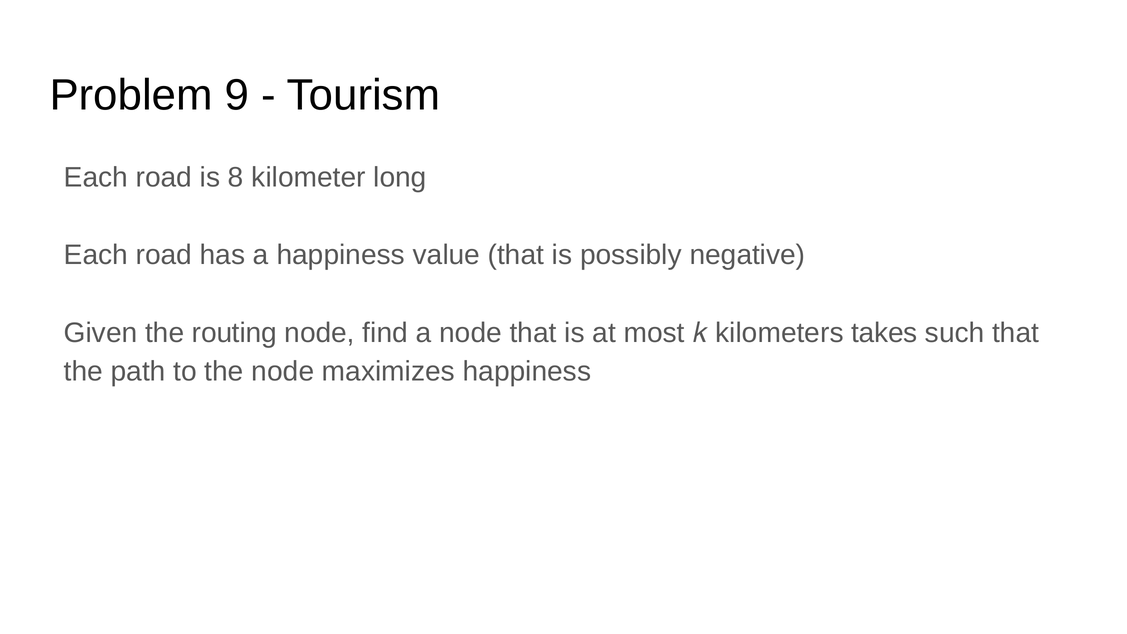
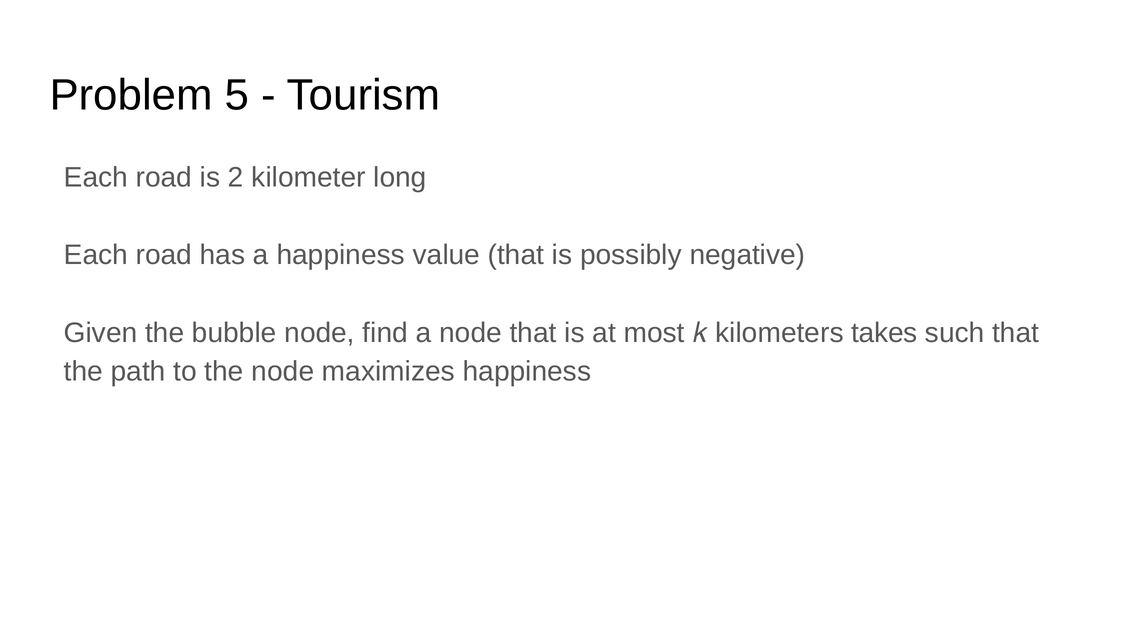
9: 9 -> 5
8: 8 -> 2
routing: routing -> bubble
